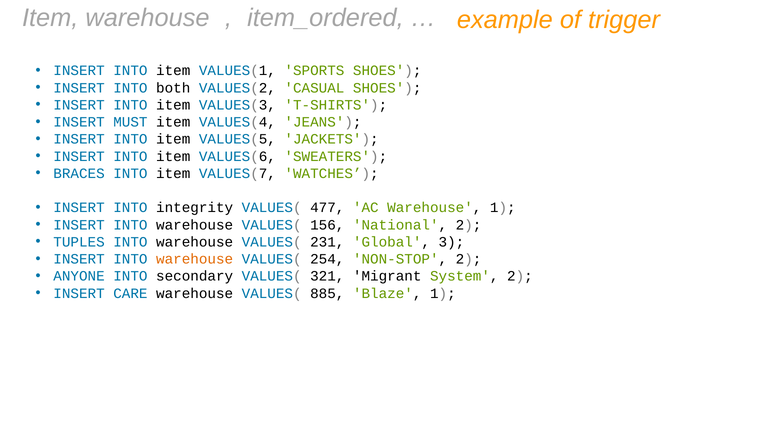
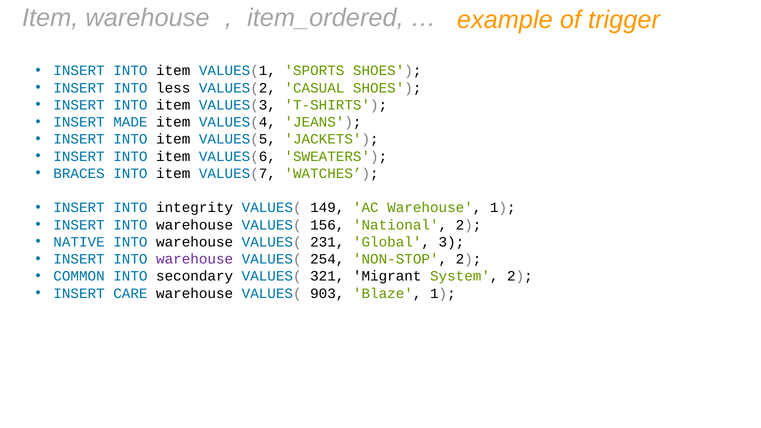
both: both -> less
MUST: MUST -> MADE
477: 477 -> 149
TUPLES: TUPLES -> NATIVE
warehouse at (195, 259) colour: orange -> purple
ANYONE: ANYONE -> COMMON
885: 885 -> 903
